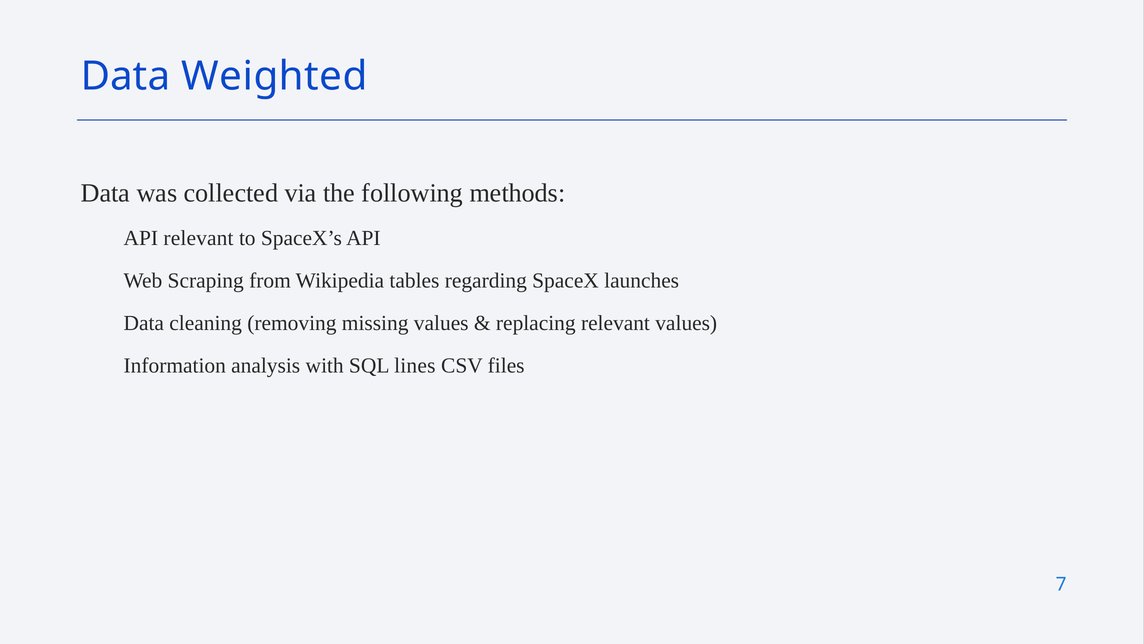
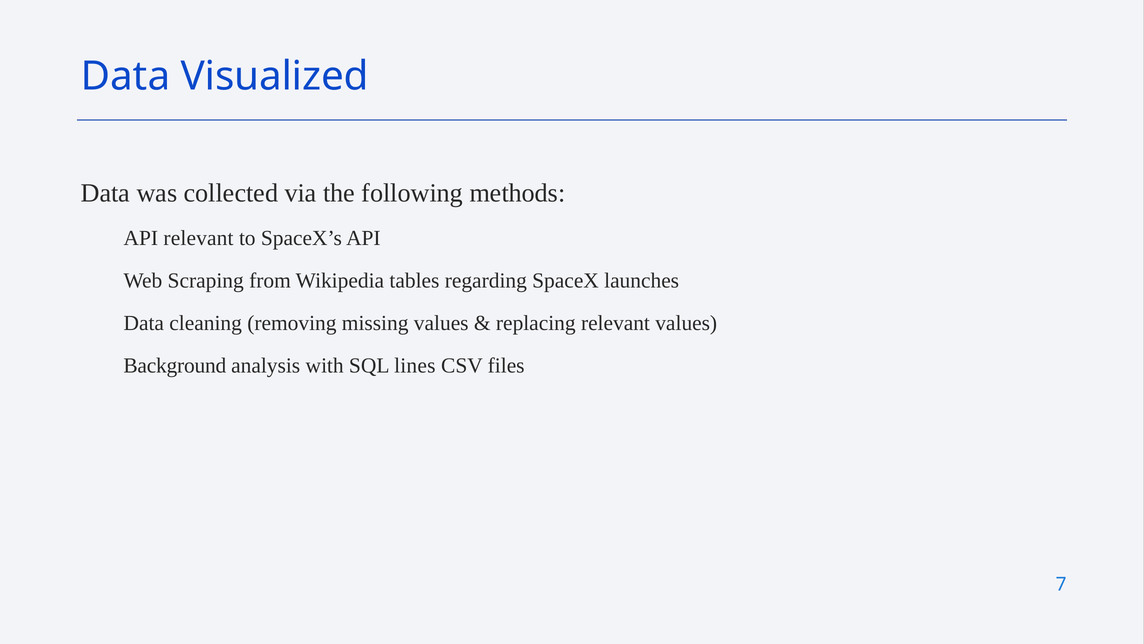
Weighted: Weighted -> Visualized
Information: Information -> Background
